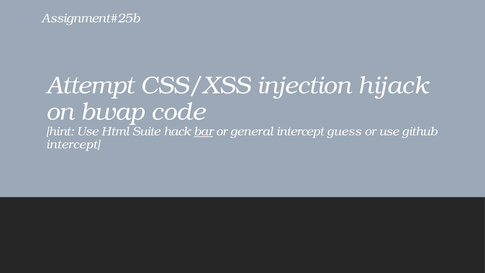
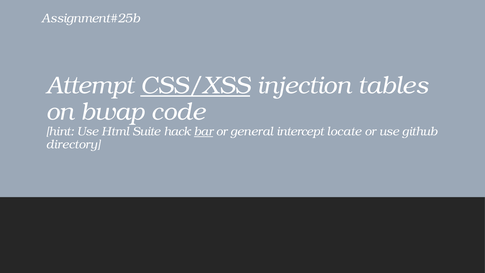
CSS/XSS underline: none -> present
hijack: hijack -> tables
guess: guess -> locate
intercept at (73, 144): intercept -> directory
